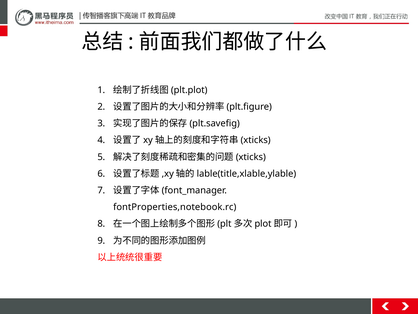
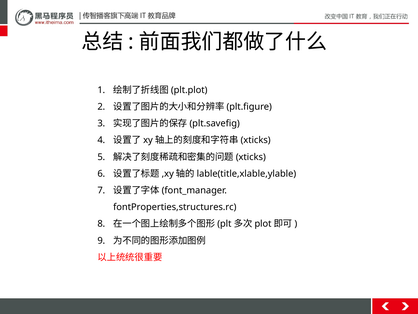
fontProperties,notebook.rc: fontProperties,notebook.rc -> fontProperties,structures.rc
